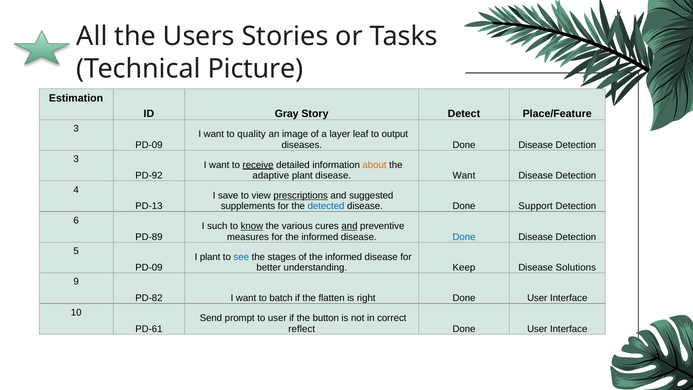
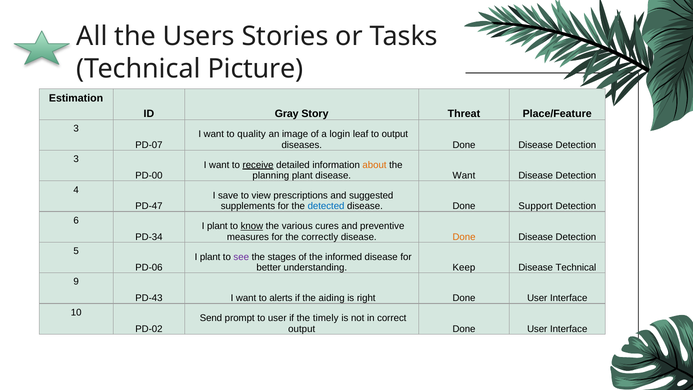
Detect: Detect -> Threat
layer: layer -> login
PD-09 at (149, 145): PD-09 -> PD-07
PD-92: PD-92 -> PD-00
adaptive: adaptive -> planning
prescriptions underline: present -> none
PD-13: PD-13 -> PD-47
such at (217, 226): such -> plant
and at (349, 226) underline: present -> none
PD-89: PD-89 -> PD-34
for the informed: informed -> correctly
Done at (464, 237) colour: blue -> orange
see colour: blue -> purple
PD-09 at (149, 267): PD-09 -> PD-06
Disease Solutions: Solutions -> Technical
PD-82: PD-82 -> PD-43
batch: batch -> alerts
flatten: flatten -> aiding
button: button -> timely
PD-61: PD-61 -> PD-02
reflect at (302, 329): reflect -> output
